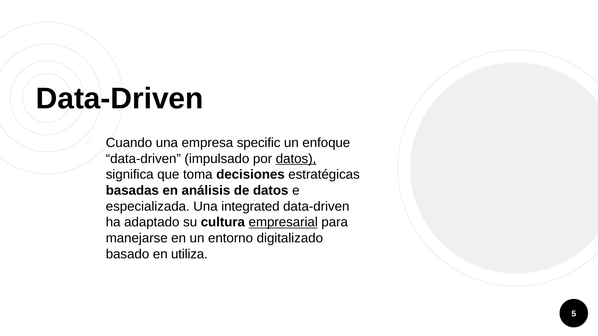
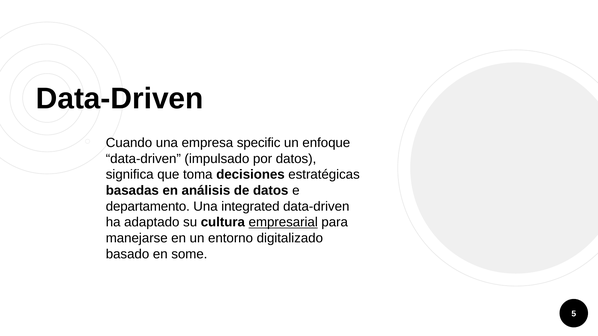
datos at (296, 159) underline: present -> none
especializada: especializada -> departamento
utiliza: utiliza -> some
